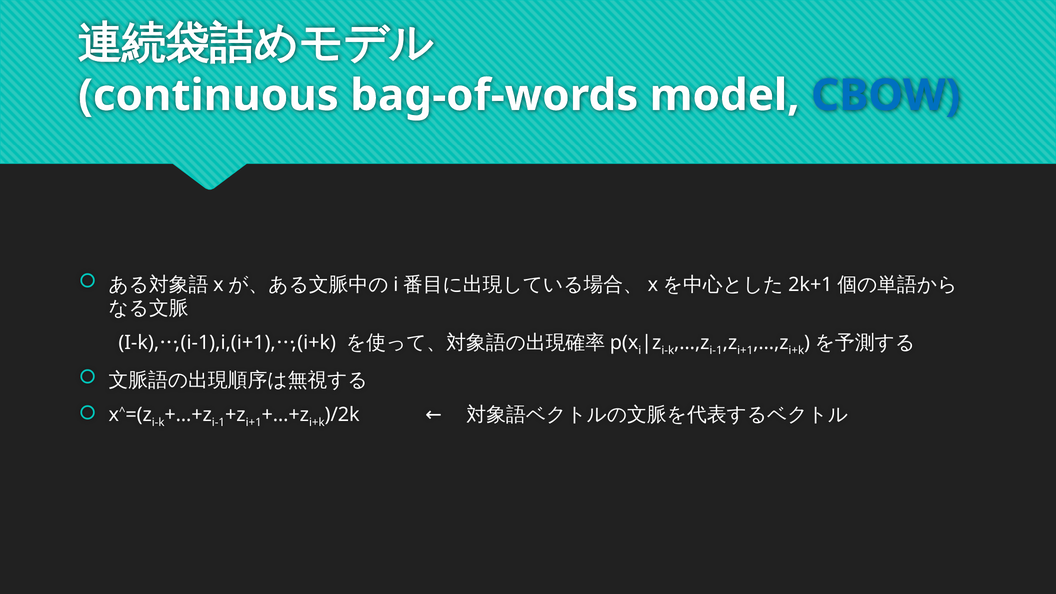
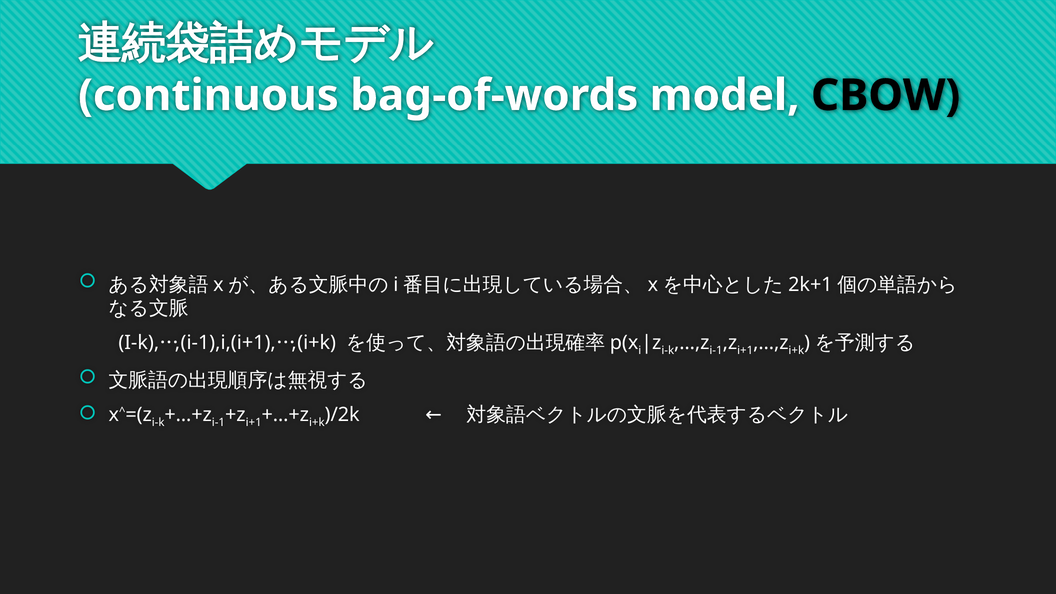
CBOW colour: blue -> black
